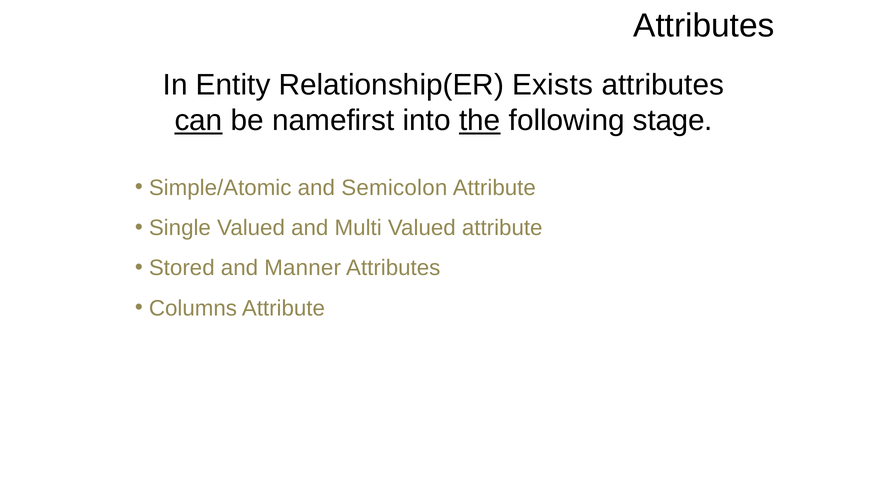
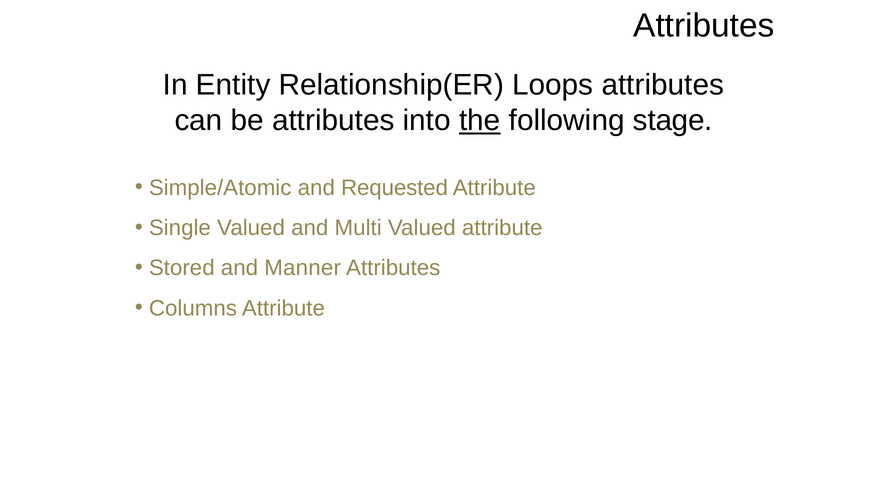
Exists: Exists -> Loops
can underline: present -> none
be namefirst: namefirst -> attributes
Semicolon: Semicolon -> Requested
